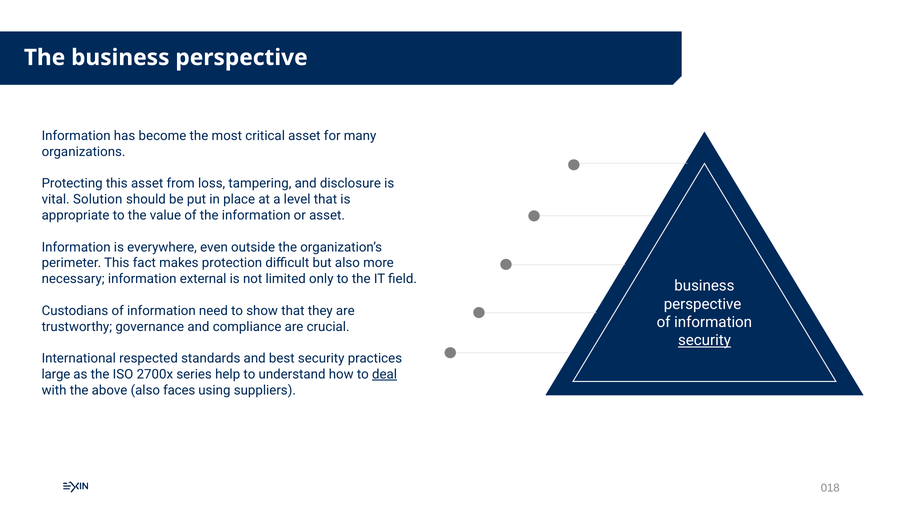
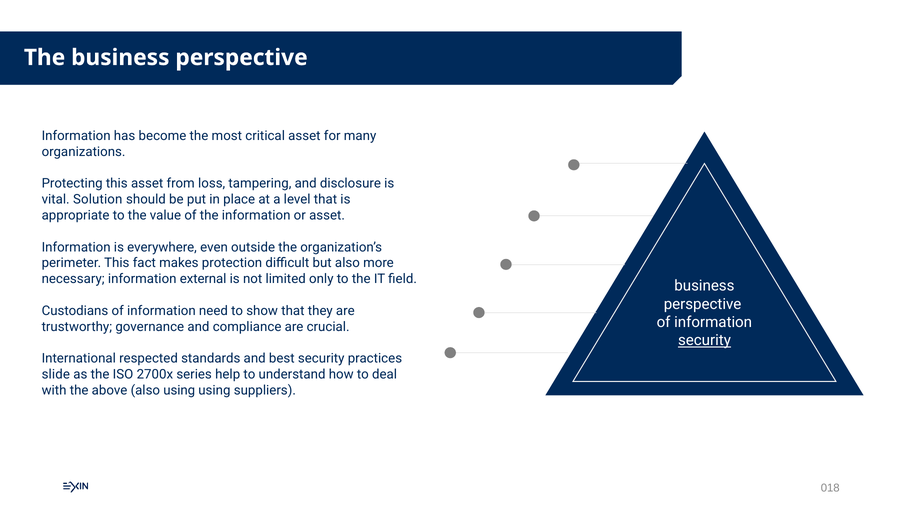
large: large -> slide
deal underline: present -> none
also faces: faces -> using
